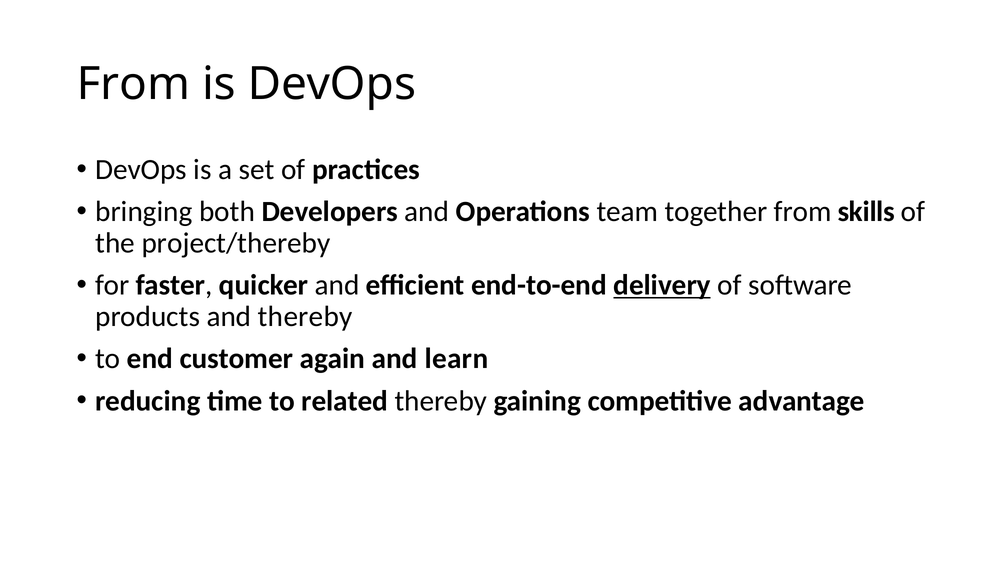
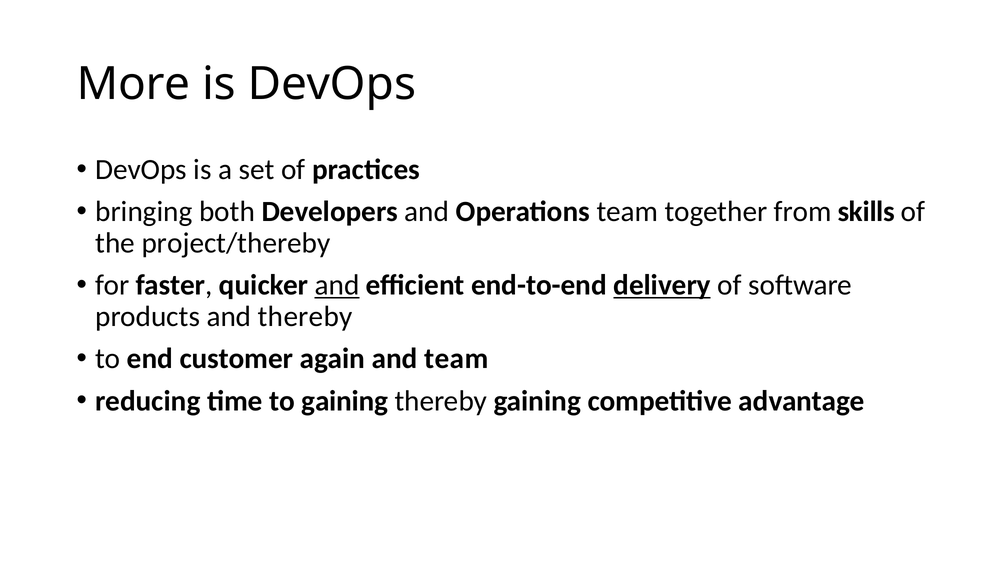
From at (133, 84): From -> More
and at (337, 286) underline: none -> present
and learn: learn -> team
to related: related -> gaining
